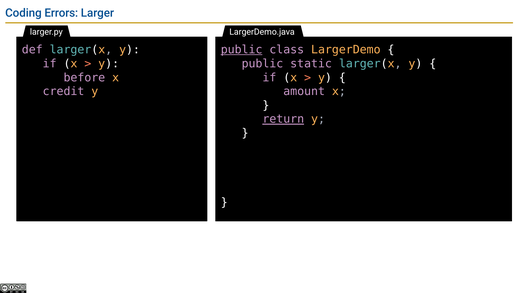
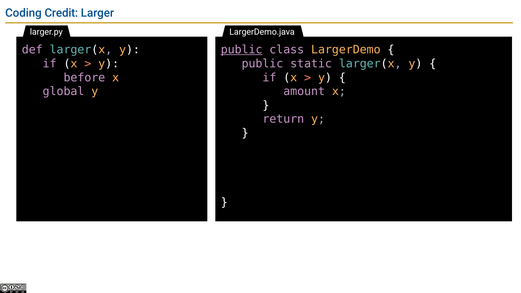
Errors: Errors -> Credit
credit: credit -> global
return underline: present -> none
